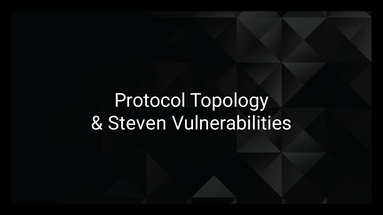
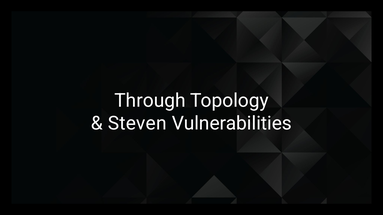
Protocol: Protocol -> Through
